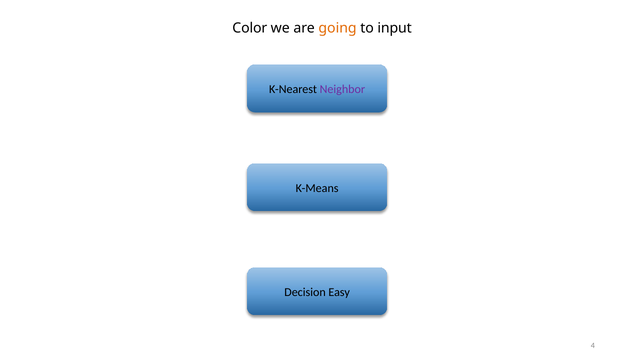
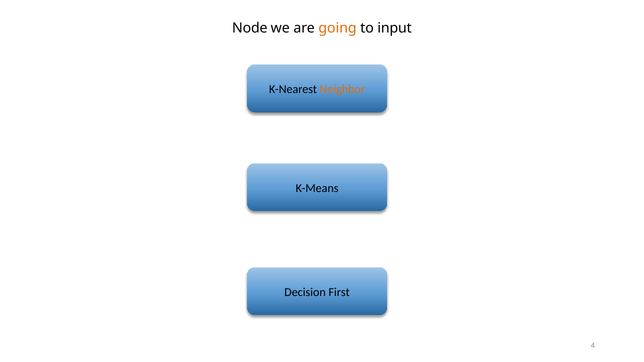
Color: Color -> Node
Neighbor colour: purple -> orange
Easy: Easy -> First
